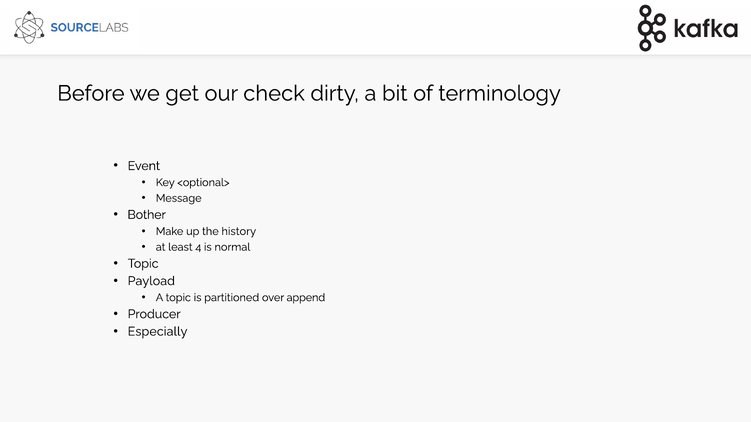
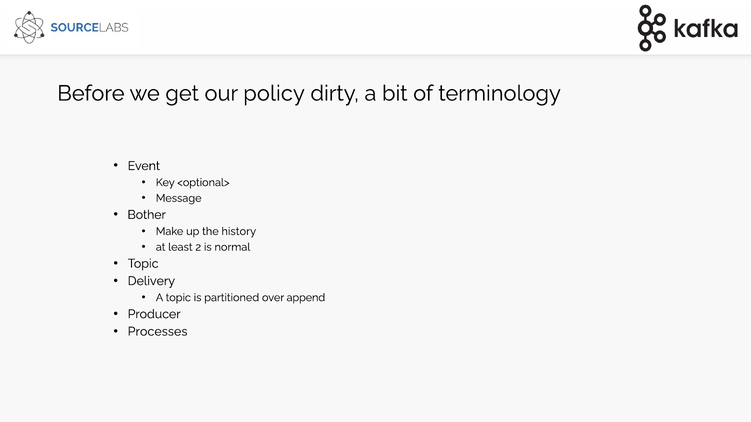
check: check -> policy
4: 4 -> 2
Payload: Payload -> Delivery
Especially: Especially -> Processes
